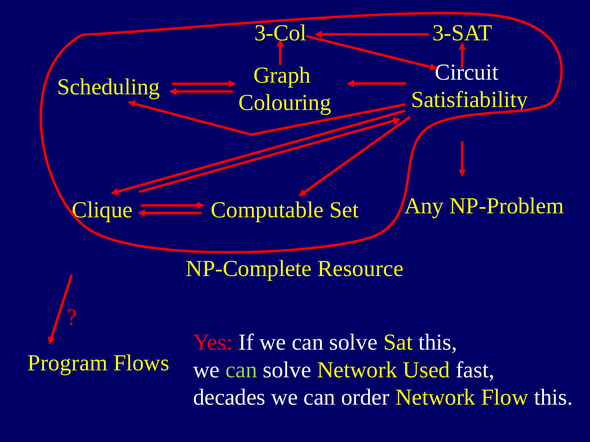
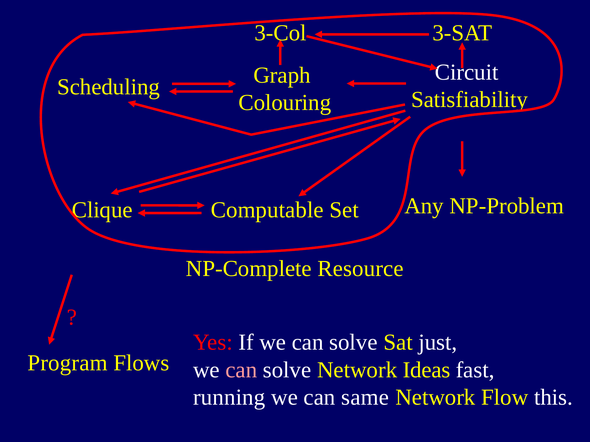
Sat this: this -> just
can at (241, 370) colour: light green -> pink
Used: Used -> Ideas
decades: decades -> running
order: order -> same
